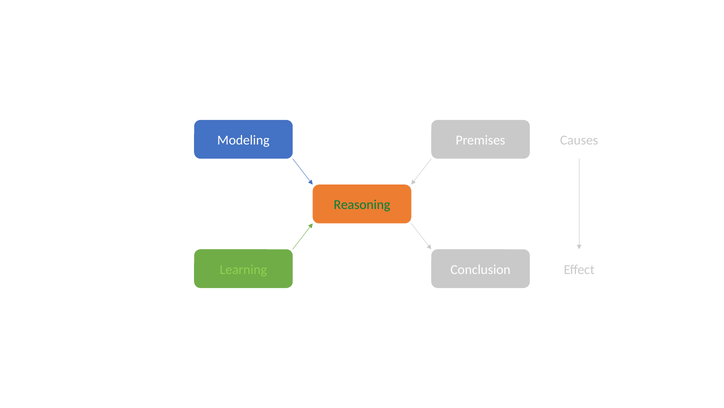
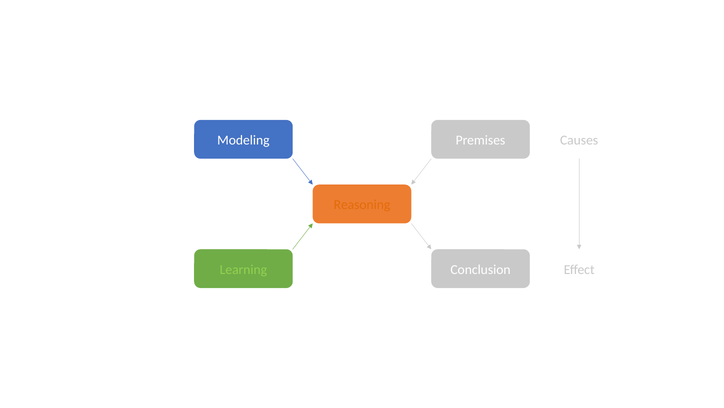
Reasoning colour: green -> orange
